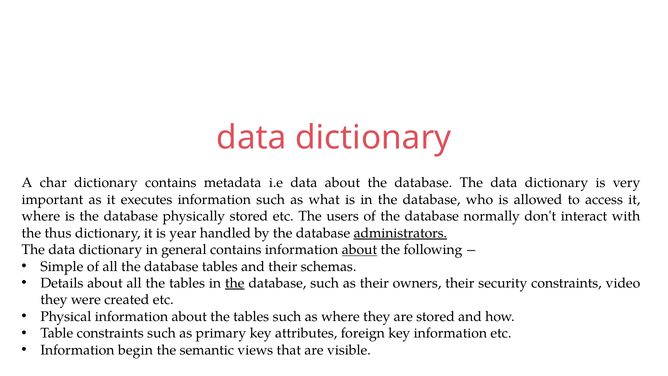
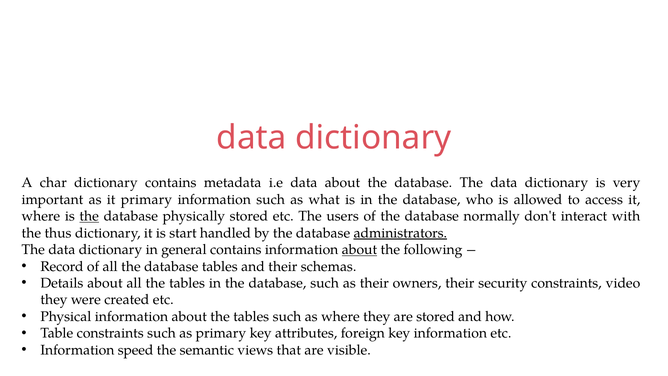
it executes: executes -> primary
the at (89, 216) underline: none -> present
year: year -> start
Simple: Simple -> Record
the at (235, 283) underline: present -> none
begin: begin -> speed
